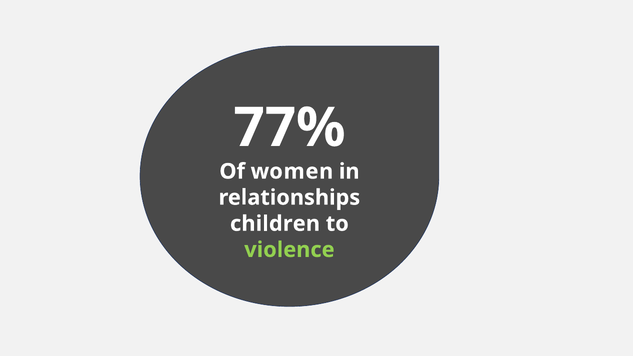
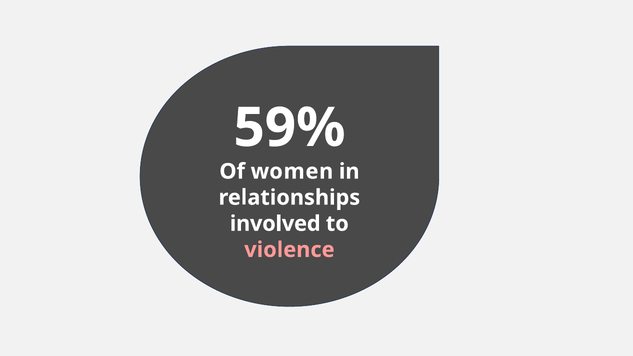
77%: 77% -> 59%
children: children -> involved
violence colour: light green -> pink
